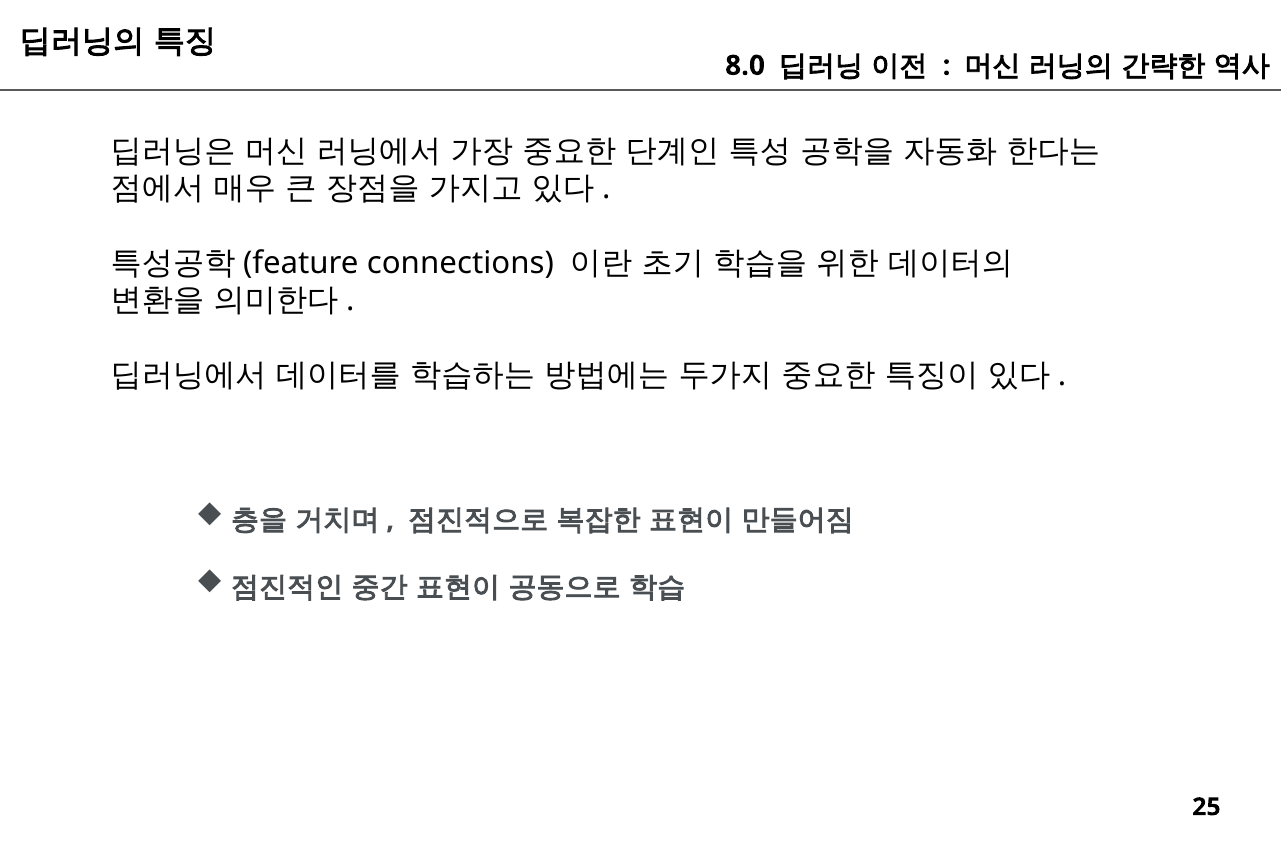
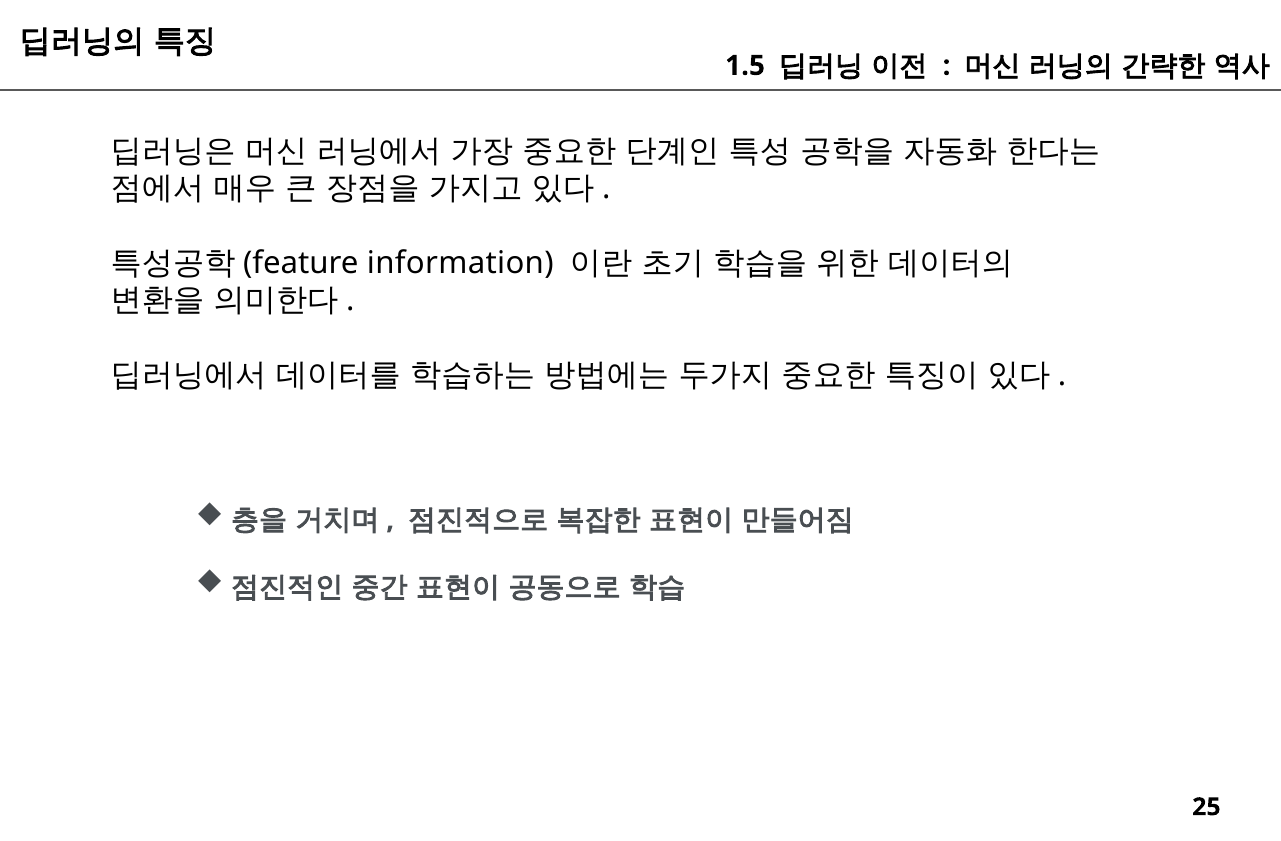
8.0: 8.0 -> 1.5
connections: connections -> information
